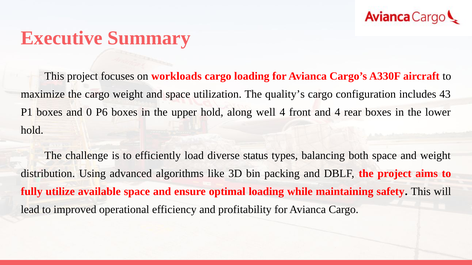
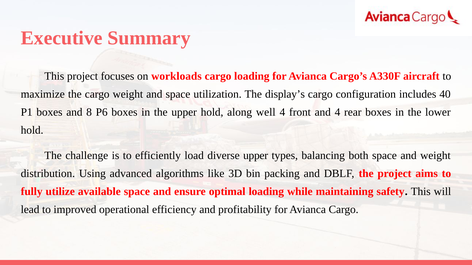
quality’s: quality’s -> display’s
43: 43 -> 40
0: 0 -> 8
diverse status: status -> upper
